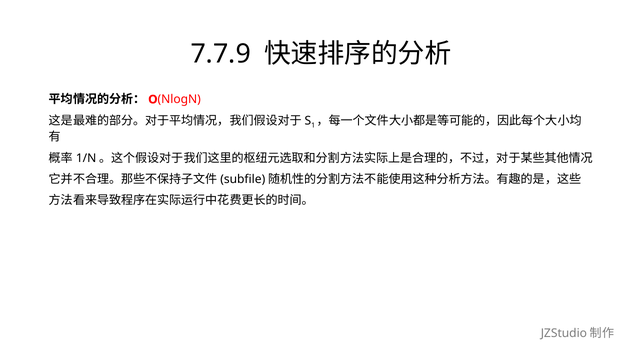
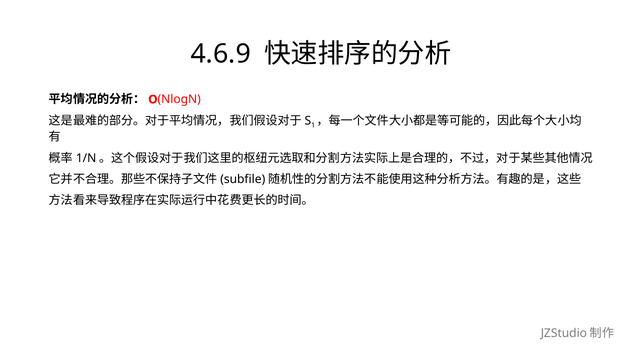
7.7.9: 7.7.9 -> 4.6.9
